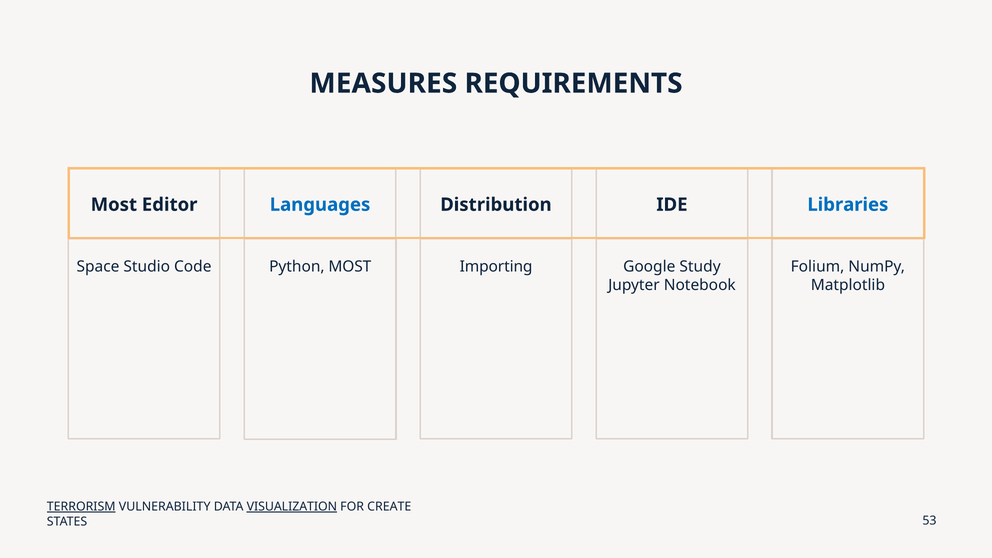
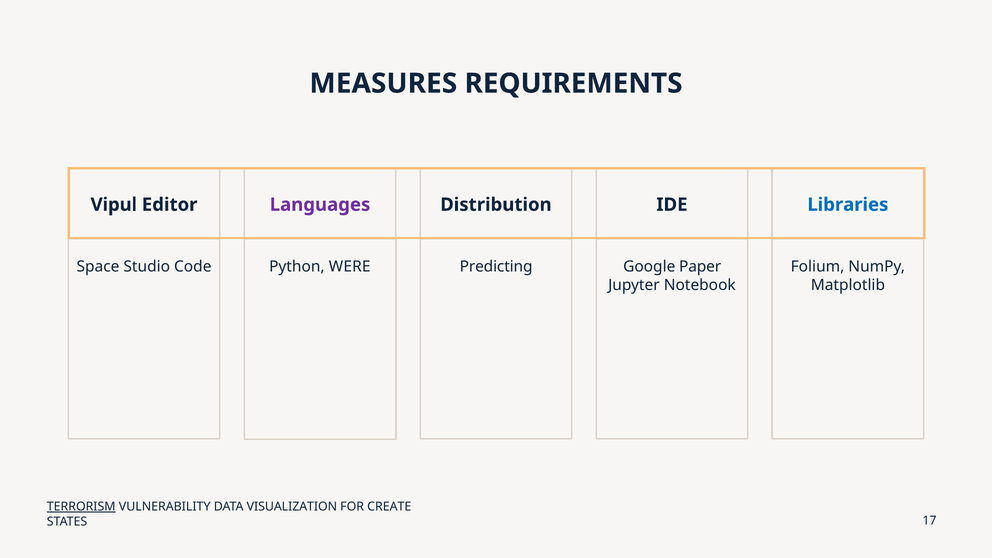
Most at (114, 205): Most -> Vipul
Languages colour: blue -> purple
Python MOST: MOST -> WERE
Importing: Importing -> Predicting
Study: Study -> Paper
VISUALIZATION underline: present -> none
53: 53 -> 17
